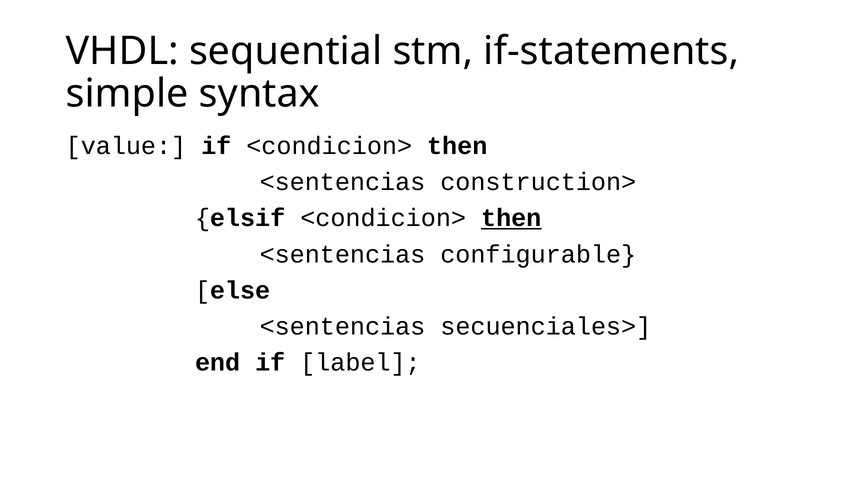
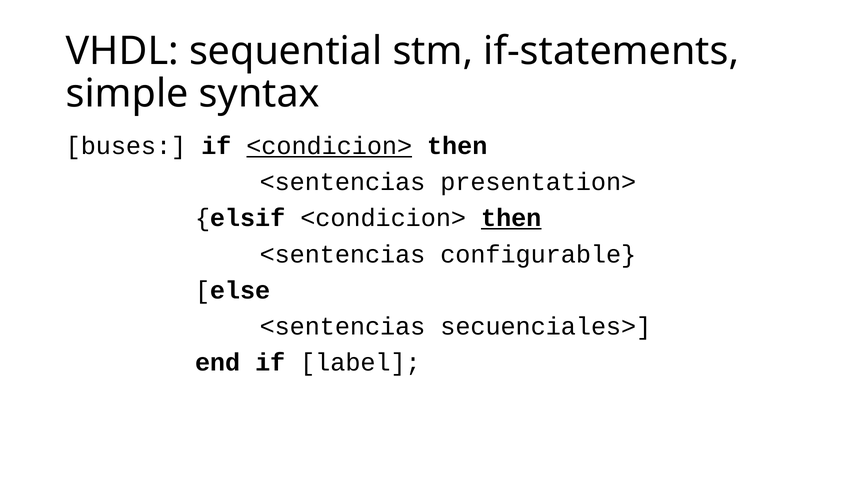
value: value -> buses
<condicion> at (329, 146) underline: none -> present
construction>: construction> -> presentation>
